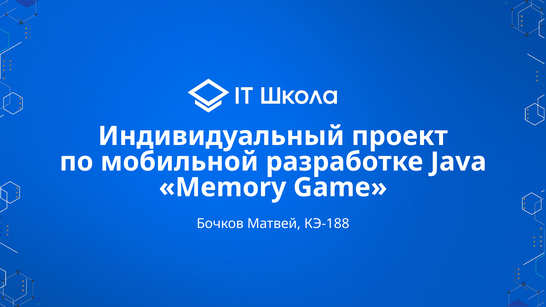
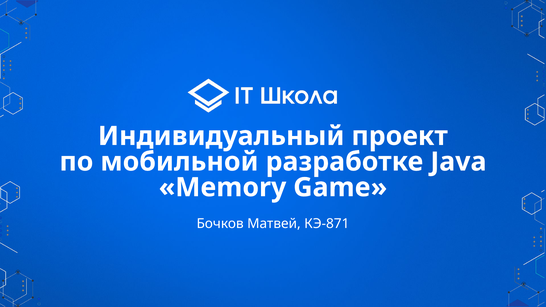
КЭ-188: КЭ-188 -> КЭ-871
